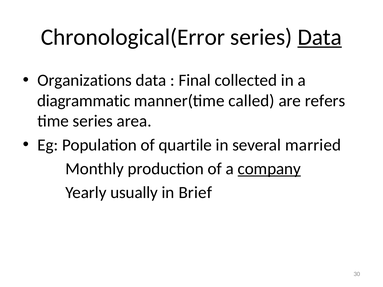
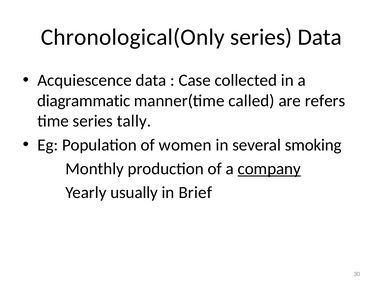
Chronological(Error: Chronological(Error -> Chronological(Only
Data at (320, 37) underline: present -> none
Organizations: Organizations -> Acquiescence
Final: Final -> Case
area: area -> tally
quartile: quartile -> women
married: married -> smoking
